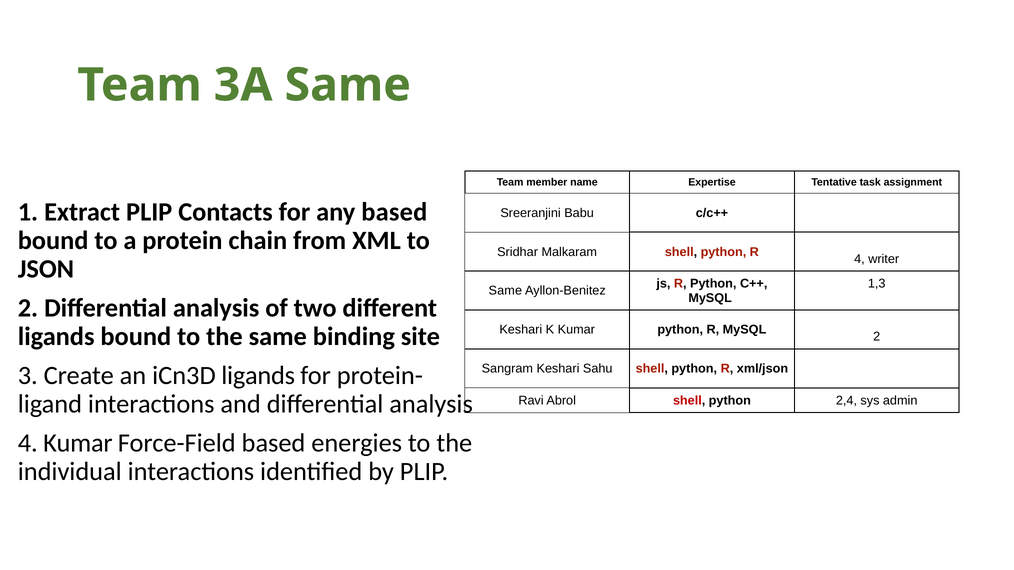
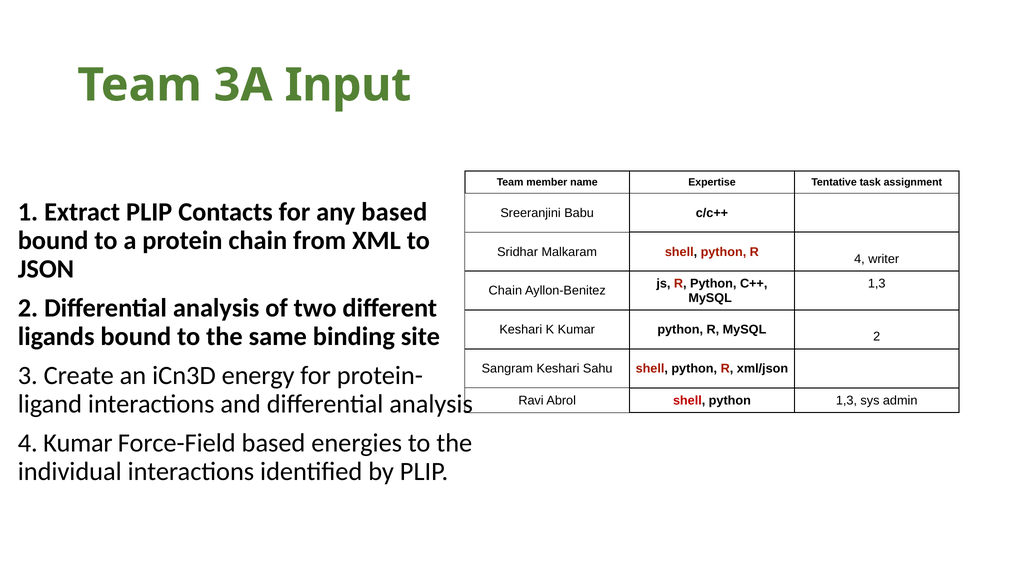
3A Same: Same -> Input
Same at (505, 291): Same -> Chain
iCn3D ligands: ligands -> energy
python 2,4: 2,4 -> 1,3
